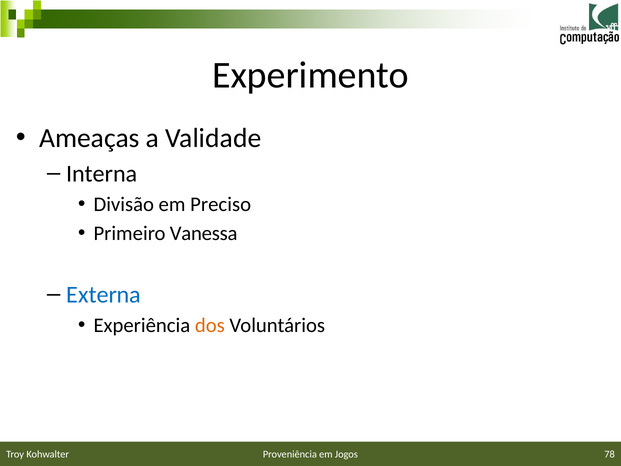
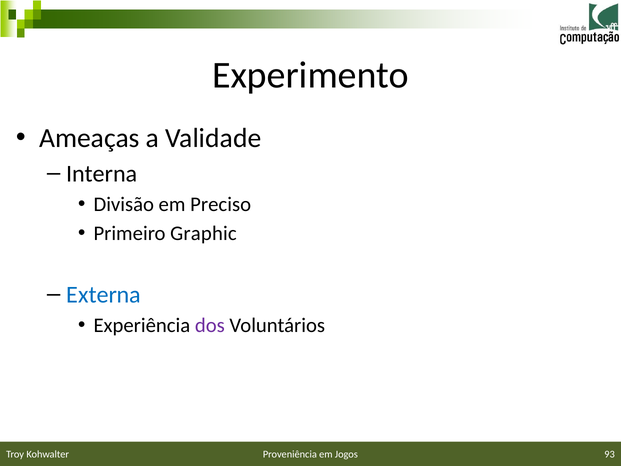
Vanessa: Vanessa -> Graphic
dos colour: orange -> purple
78: 78 -> 93
